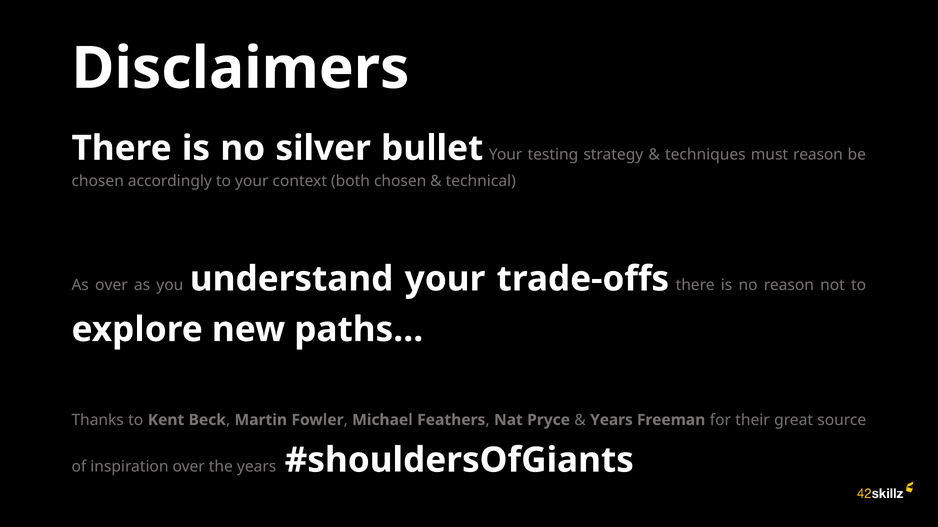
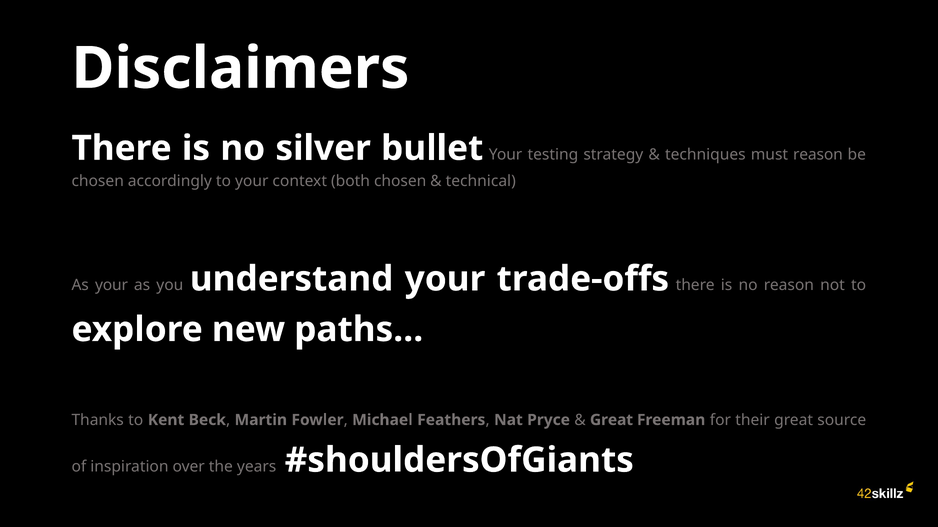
As over: over -> your
Years at (611, 420): Years -> Great
